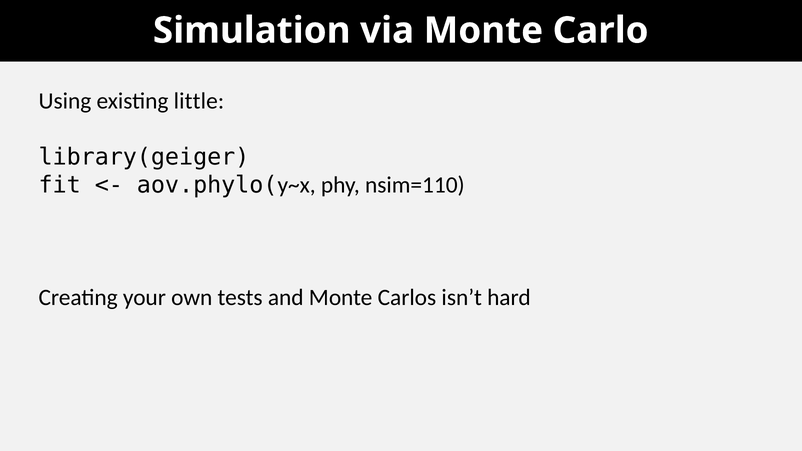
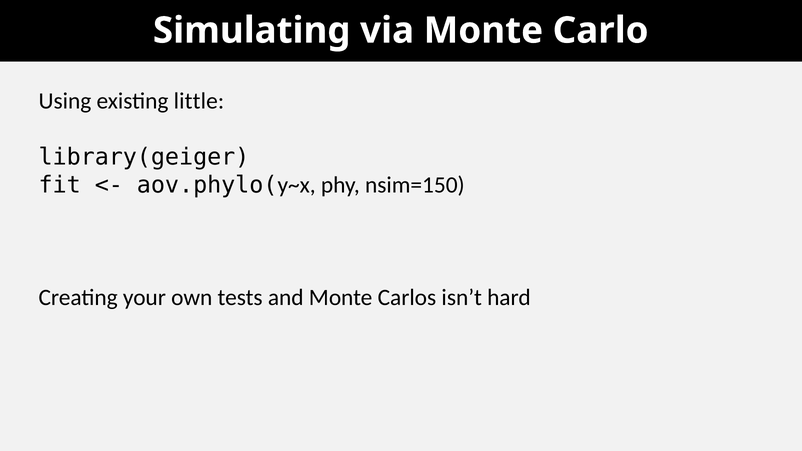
Simulation: Simulation -> Simulating
nsim=110: nsim=110 -> nsim=150
